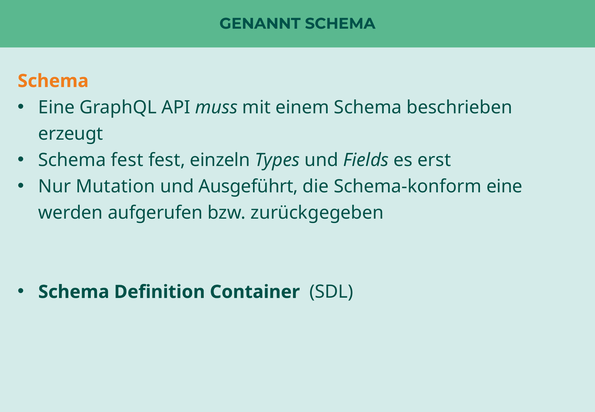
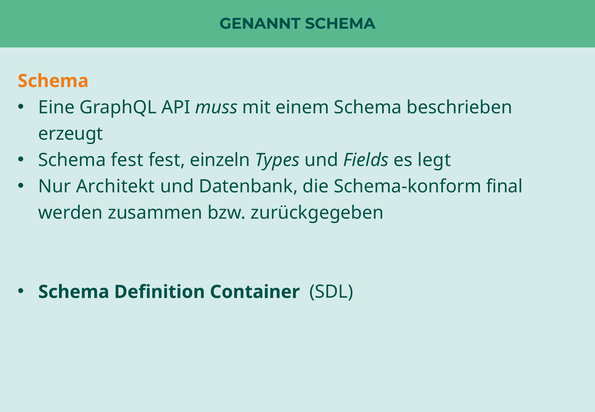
erst: erst -> legt
Mutation: Mutation -> Architekt
Ausgeführt: Ausgeführt -> Datenbank
Schema-konform eine: eine -> final
aufgerufen: aufgerufen -> zusammen
